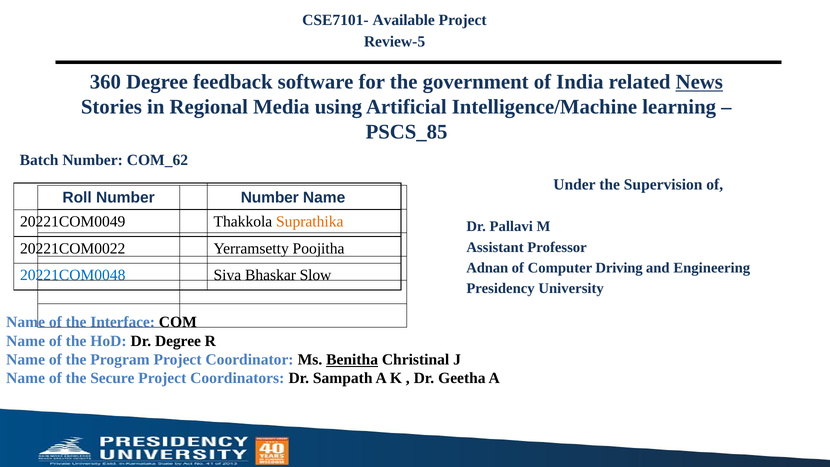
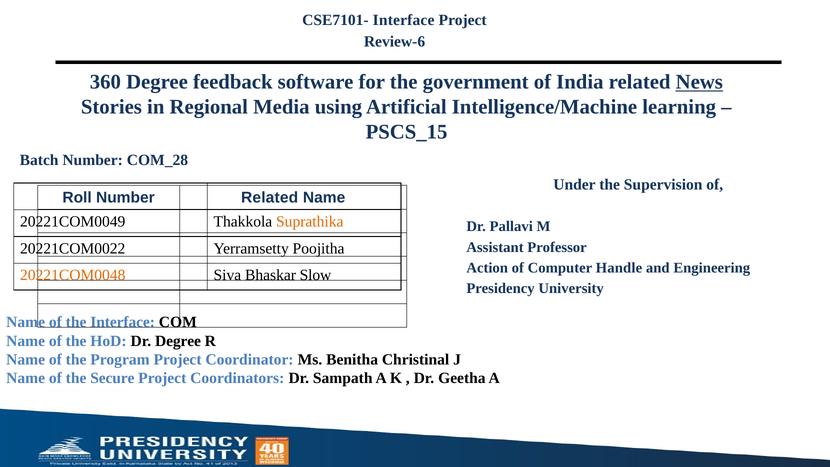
CSE7101- Available: Available -> Interface
Review-5: Review-5 -> Review-6
PSCS_85: PSCS_85 -> PSCS_15
COM_62: COM_62 -> COM_28
Number Number: Number -> Related
Adnan: Adnan -> Action
Driving: Driving -> Handle
20221COM0048 colour: blue -> orange
Benitha underline: present -> none
